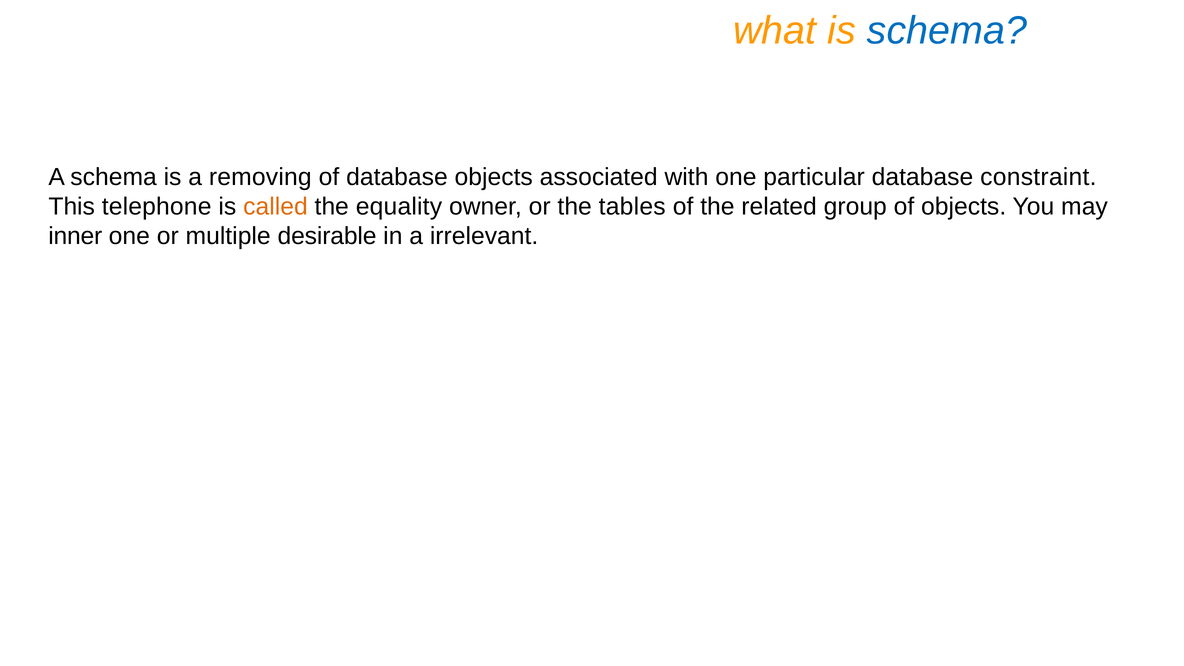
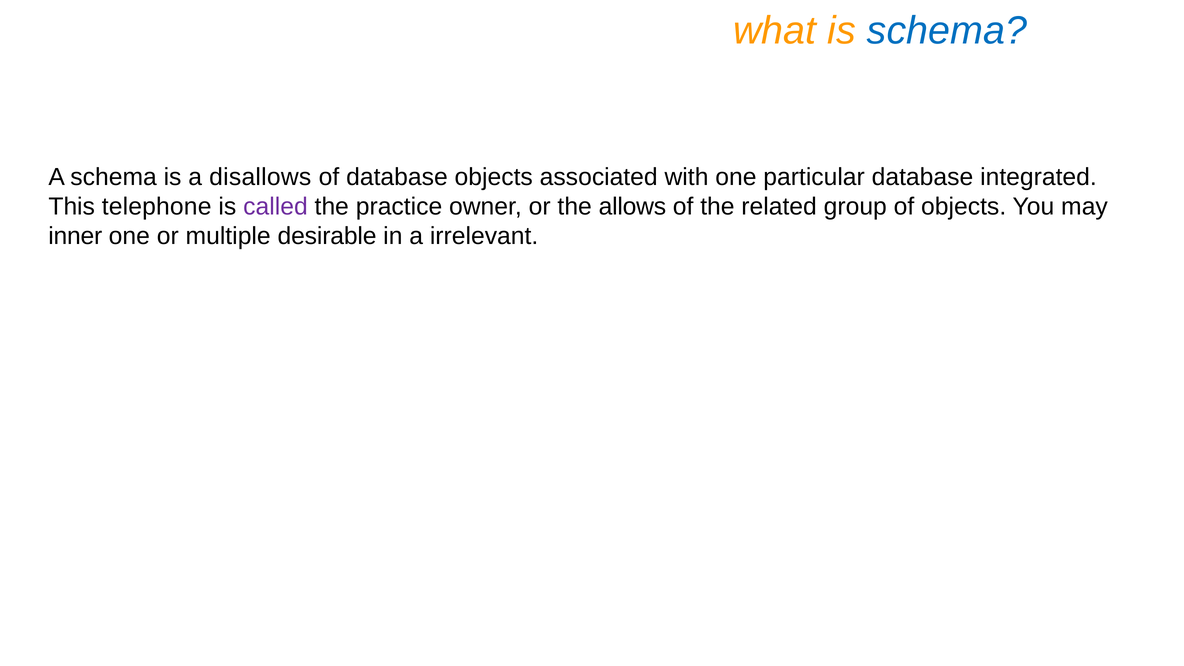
removing: removing -> disallows
constraint: constraint -> integrated
called colour: orange -> purple
equality: equality -> practice
tables: tables -> allows
